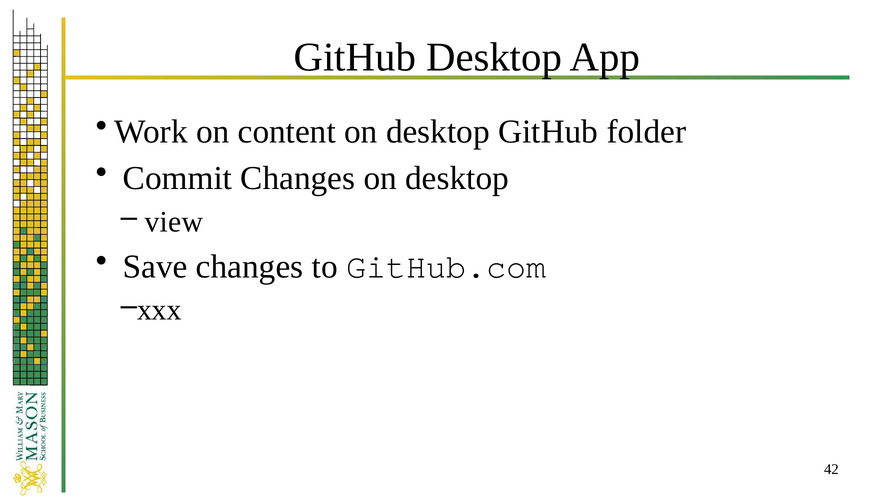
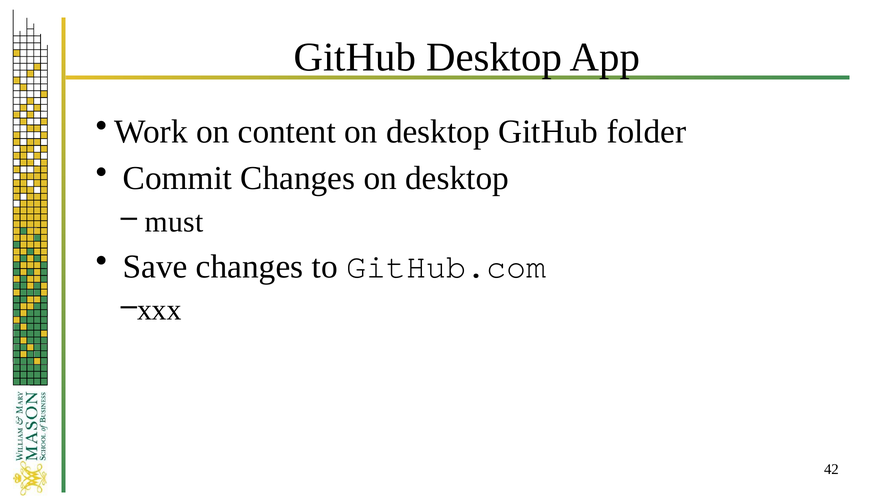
view: view -> must
